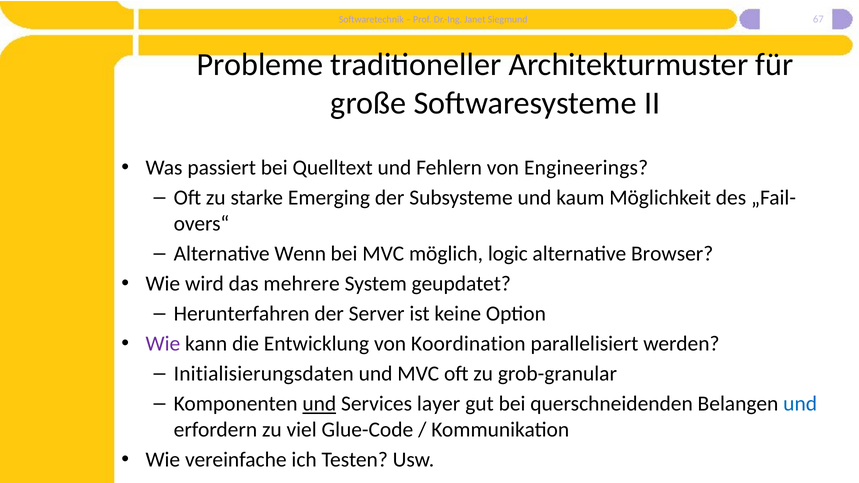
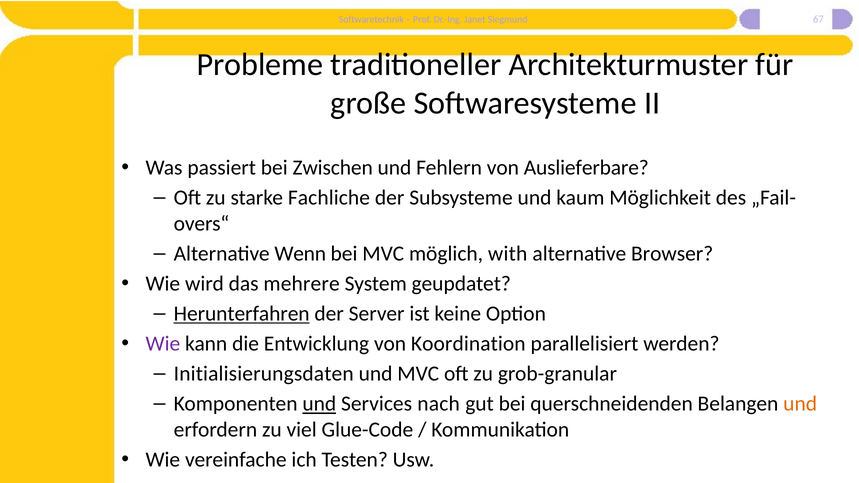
Quelltext: Quelltext -> Zwischen
Engineerings: Engineerings -> Auslieferbare
Emerging: Emerging -> Fachliche
logic: logic -> with
Herunterfahren underline: none -> present
layer: layer -> nach
und at (800, 404) colour: blue -> orange
